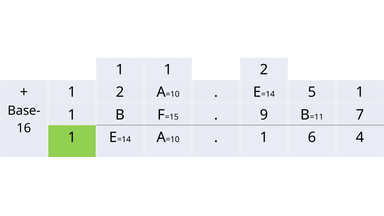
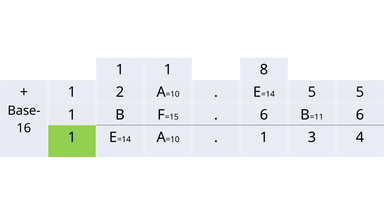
1 1 2: 2 -> 8
5 1: 1 -> 5
9 at (264, 115): 9 -> 6
7 at (360, 115): 7 -> 6
6: 6 -> 3
